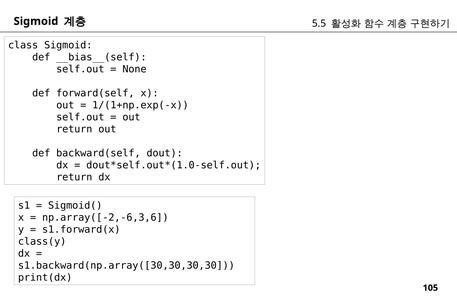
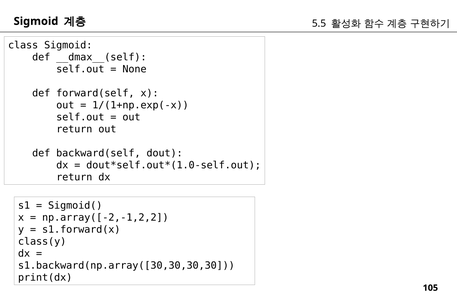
__bias__(self: __bias__(self -> __dmax__(self
np.array([-2,-6,3,6: np.array([-2,-6,3,6 -> np.array([-2,-1,2,2
